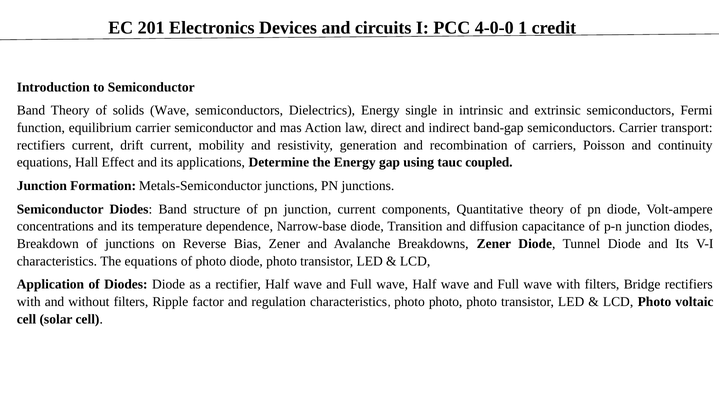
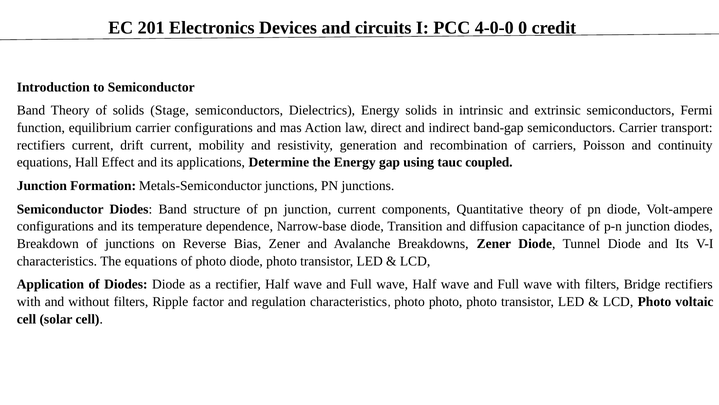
1: 1 -> 0
solids Wave: Wave -> Stage
Energy single: single -> solids
carrier semiconductor: semiconductor -> configurations
concentrations at (55, 226): concentrations -> configurations
